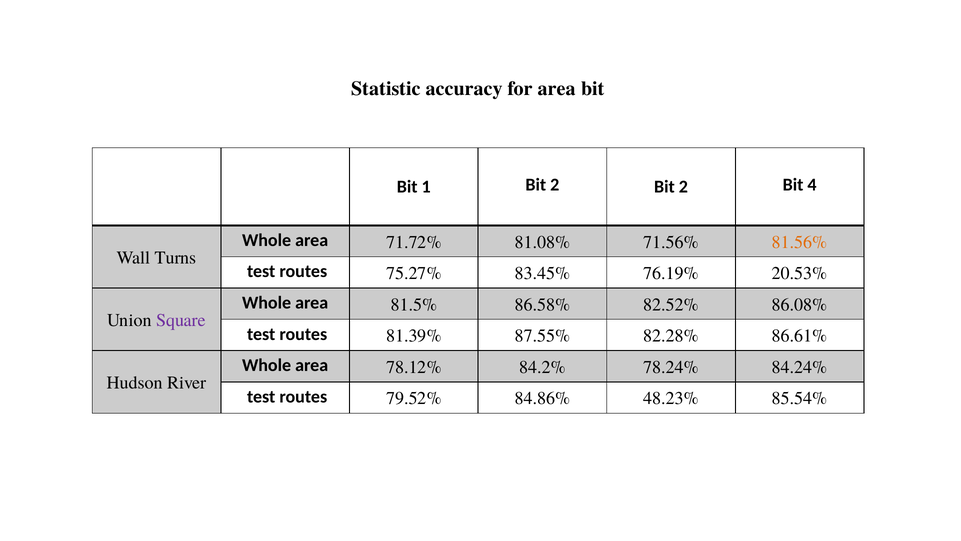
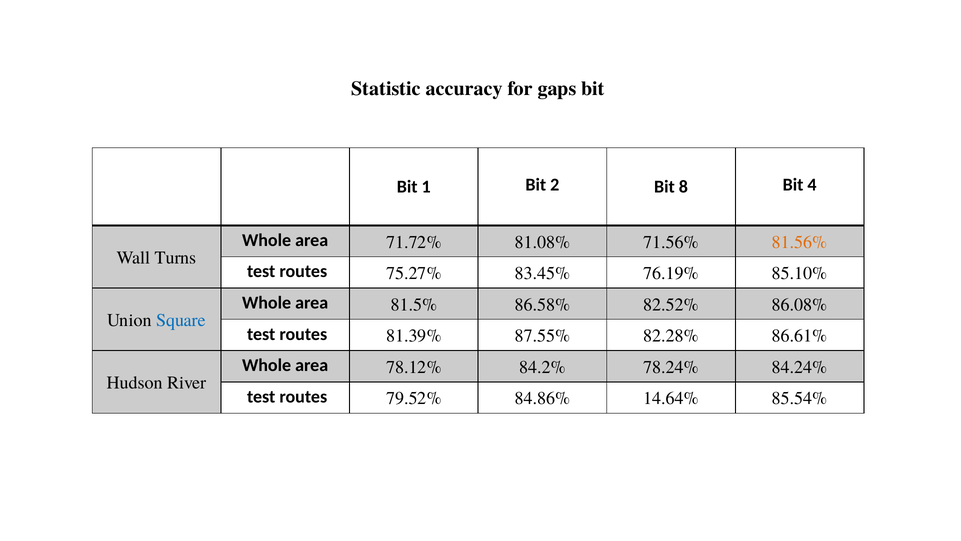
for area: area -> gaps
2 Bit 2: 2 -> 8
20.53%: 20.53% -> 85.10%
Square colour: purple -> blue
48.23%: 48.23% -> 14.64%
